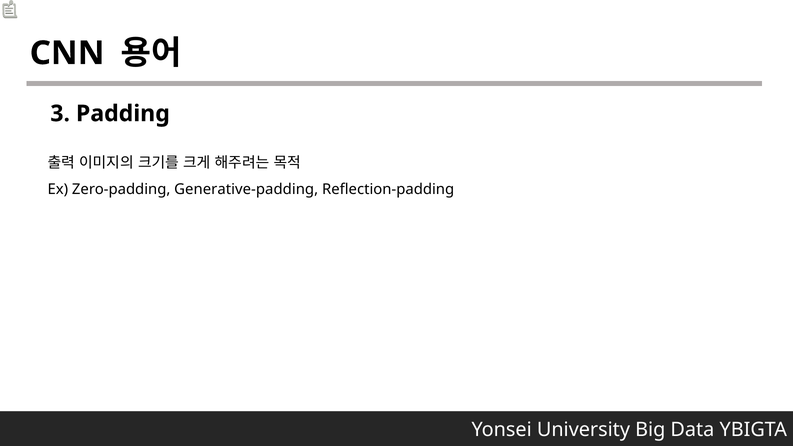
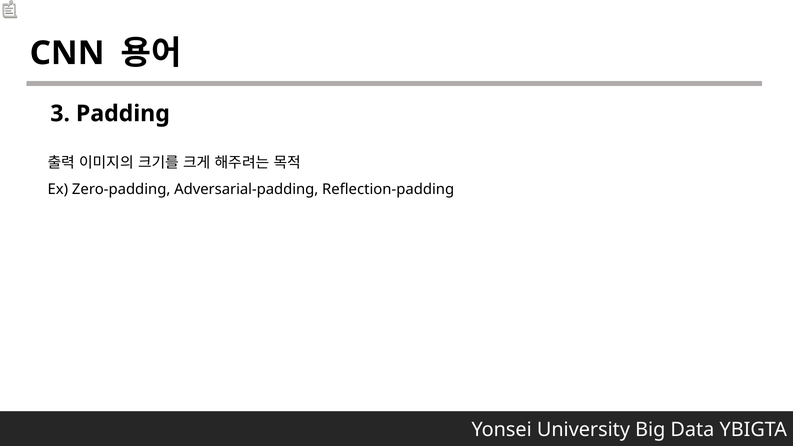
Generative-padding: Generative-padding -> Adversarial-padding
